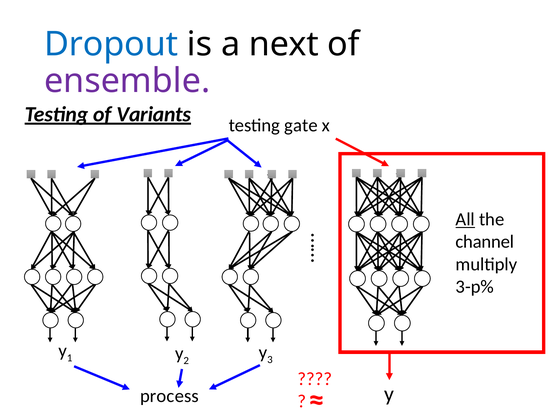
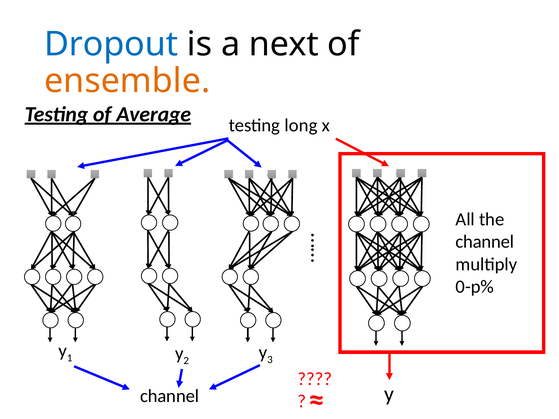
ensemble colour: purple -> orange
Variants: Variants -> Average
gate: gate -> long
All underline: present -> none
3-p%: 3-p% -> 0-p%
process at (169, 396): process -> channel
